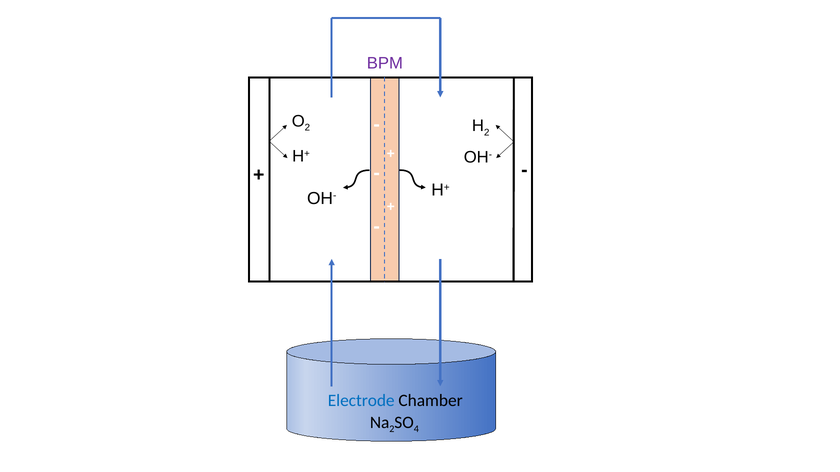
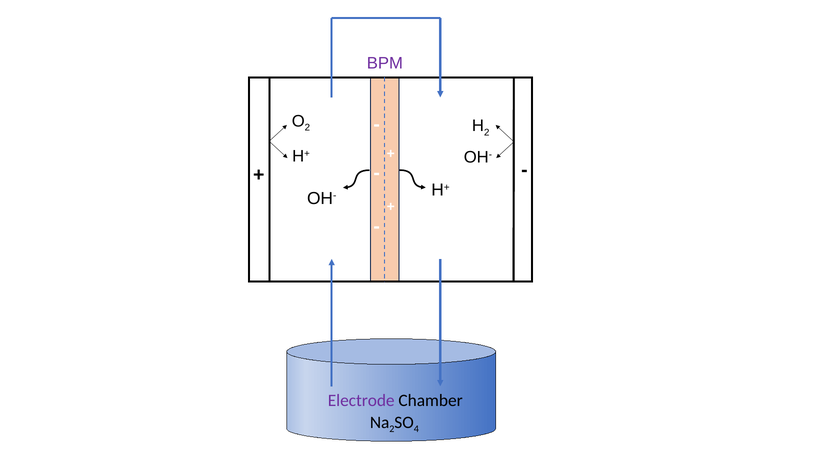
Electrode colour: blue -> purple
